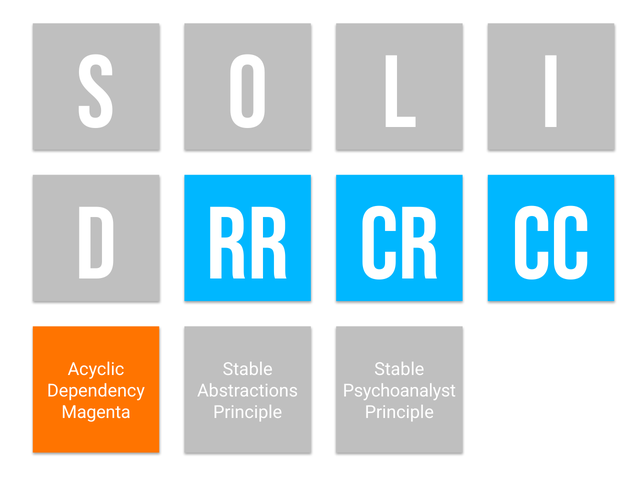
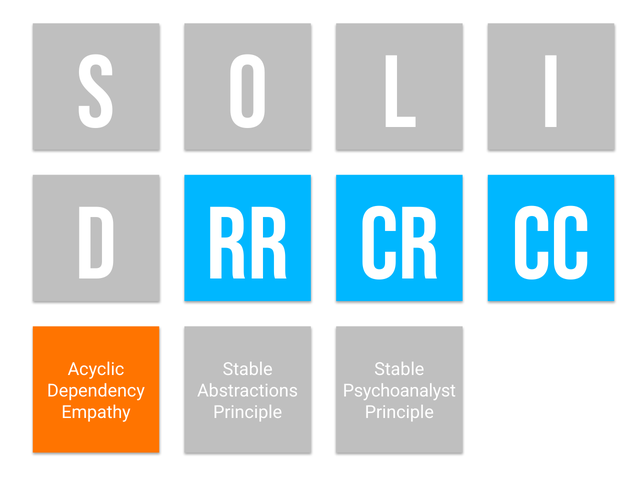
Magenta: Magenta -> Empathy
